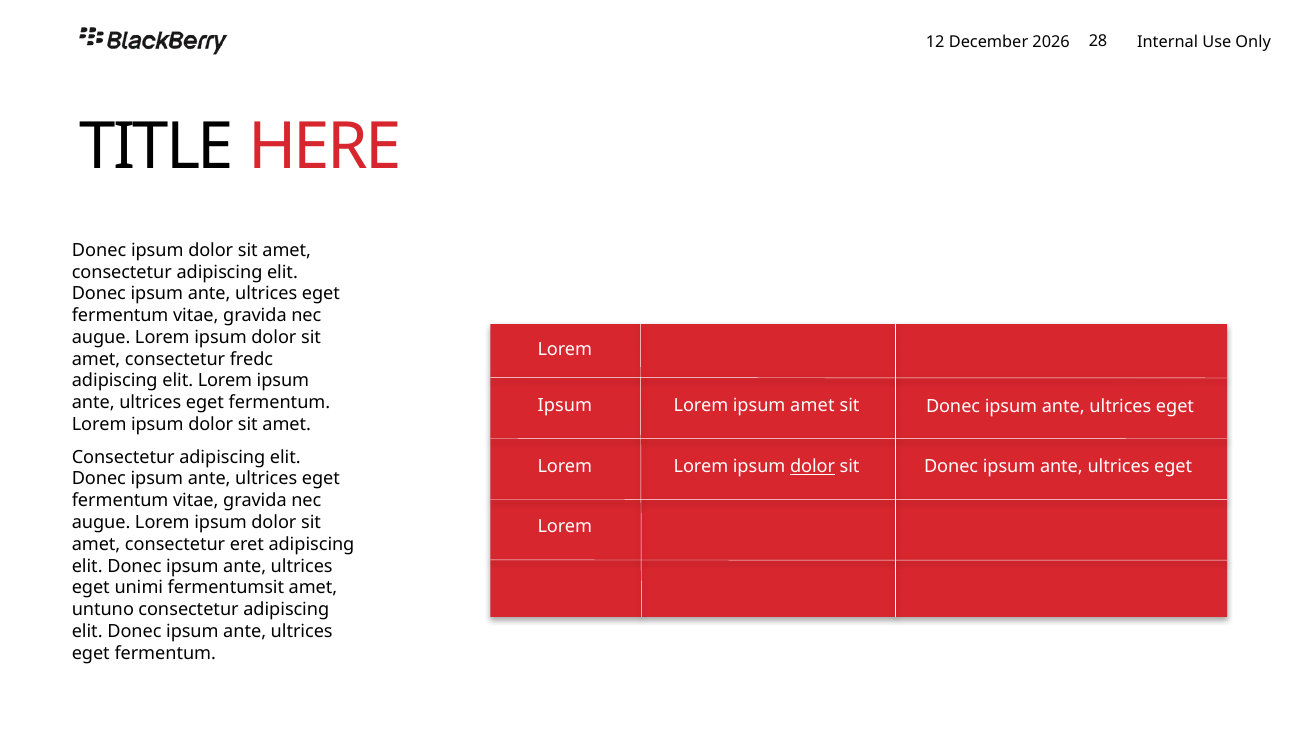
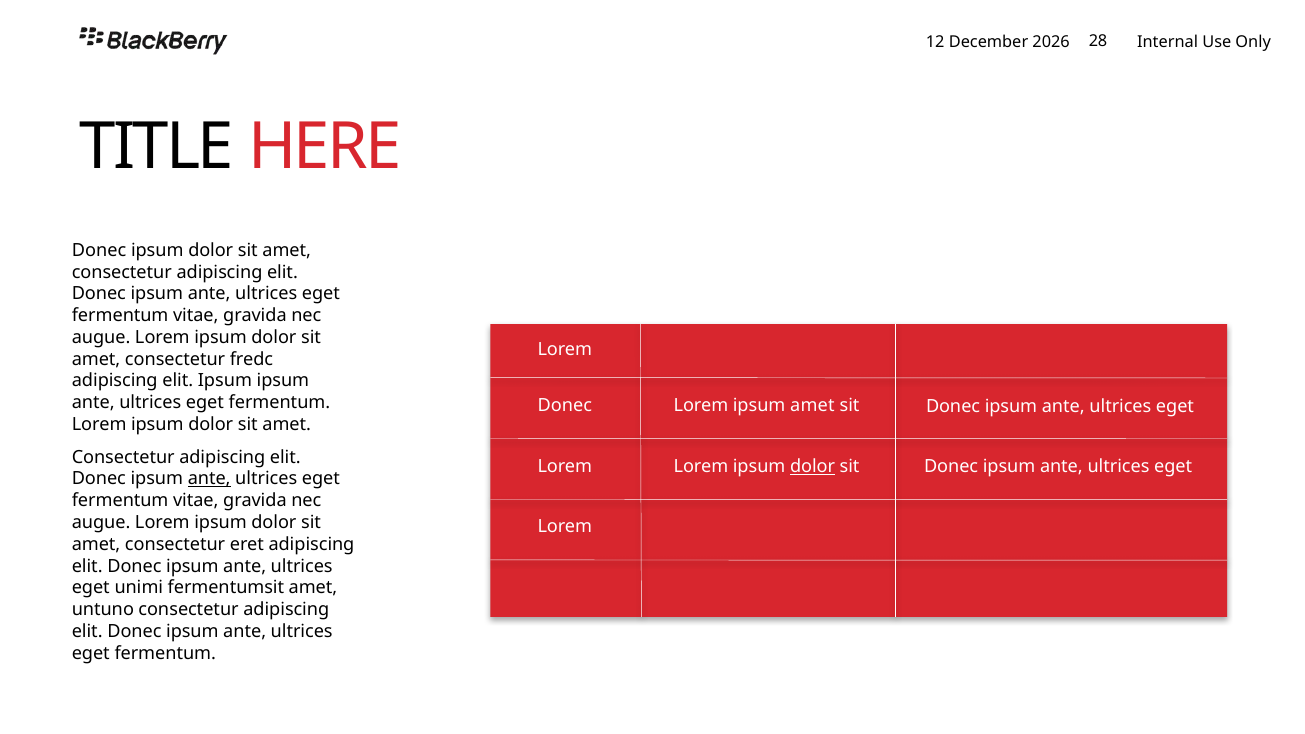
elit Lorem: Lorem -> Ipsum
Ipsum at (565, 405): Ipsum -> Donec
ante at (209, 479) underline: none -> present
